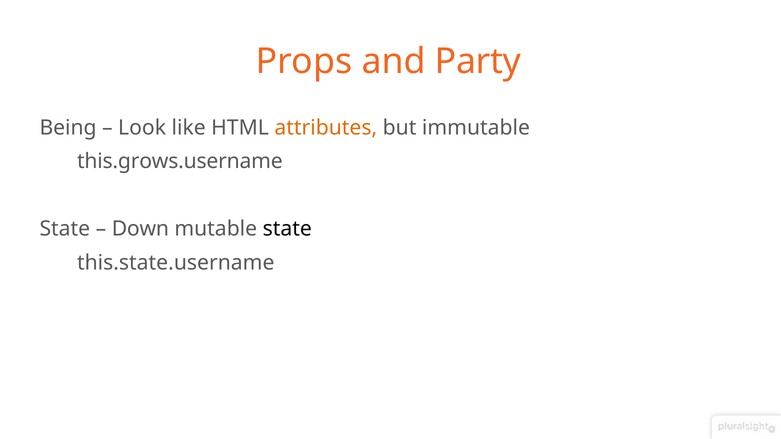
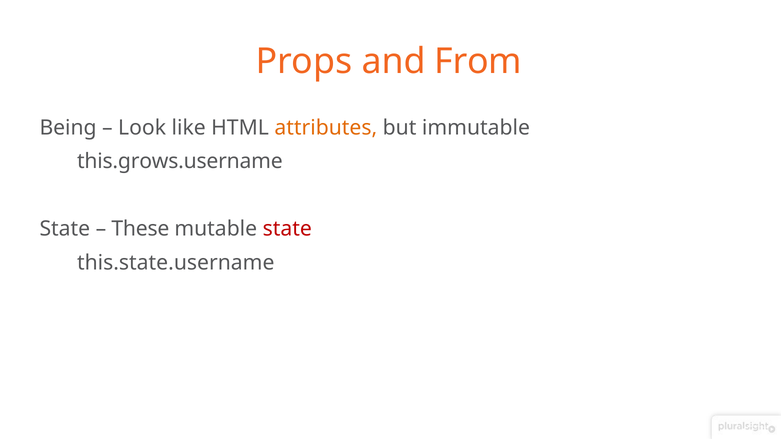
Party: Party -> From
Down: Down -> These
state at (287, 229) colour: black -> red
